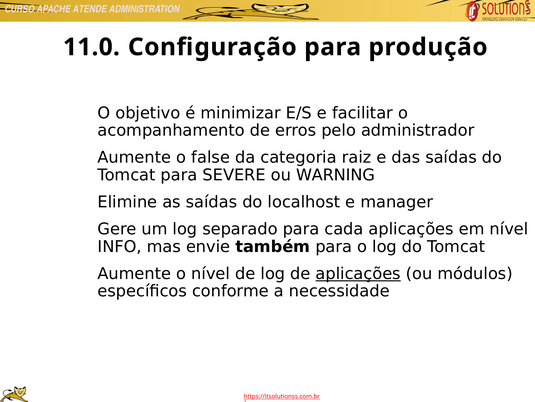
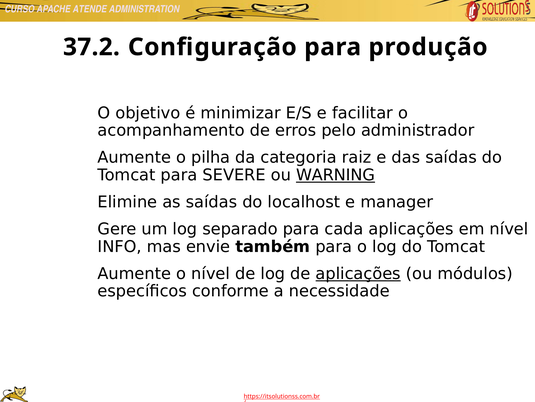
11.0: 11.0 -> 37.2
false: false -> pilha
WARNING underline: none -> present
